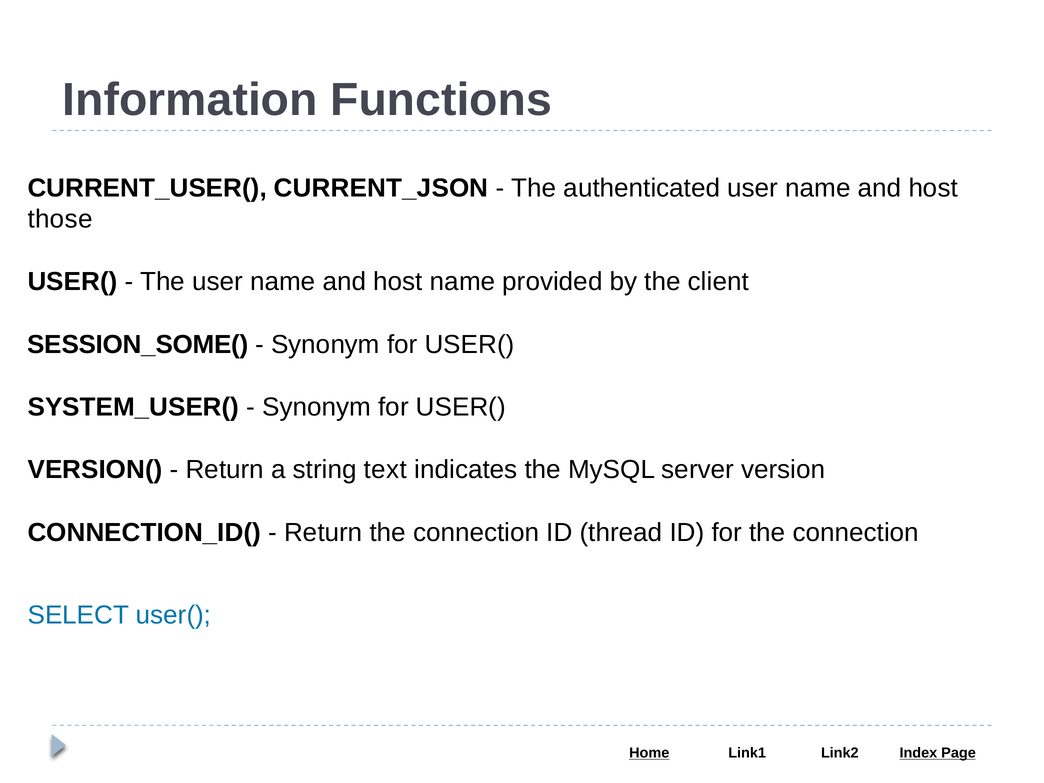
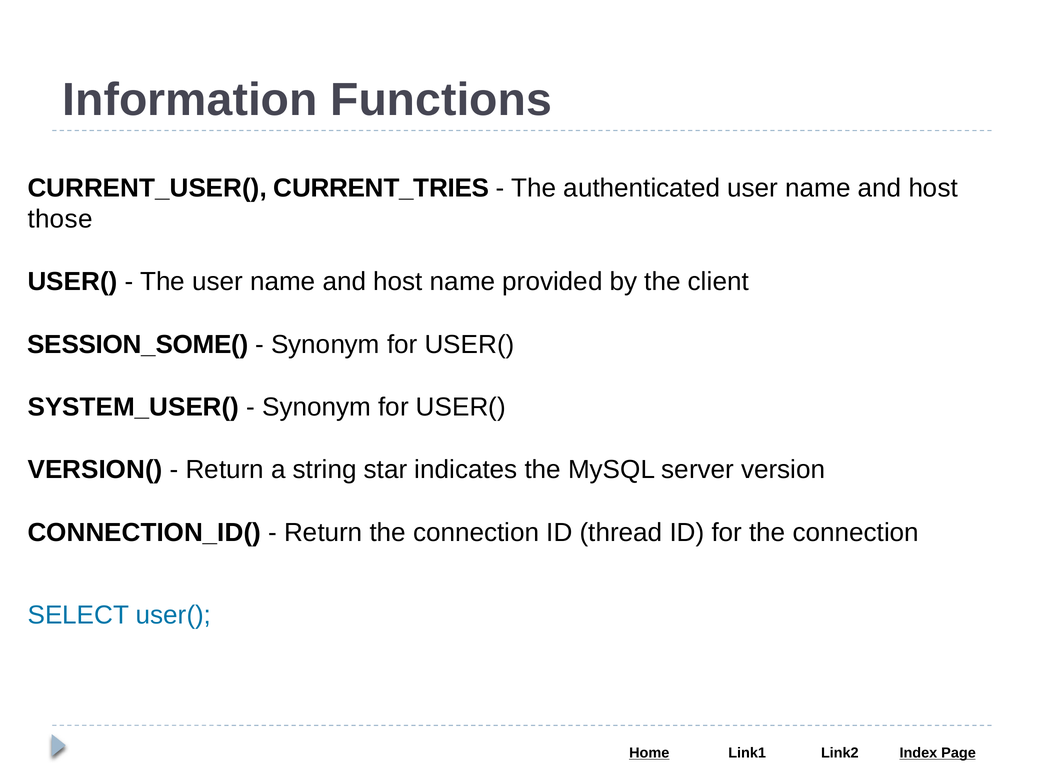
CURRENT_JSON: CURRENT_JSON -> CURRENT_TRIES
text: text -> star
